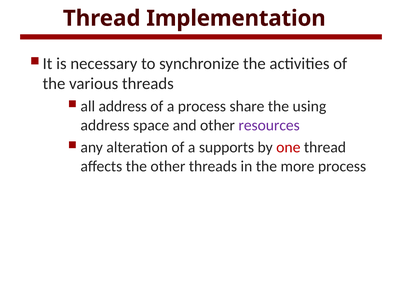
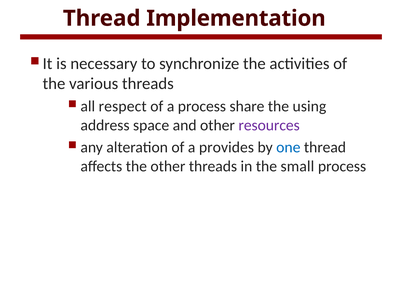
all address: address -> respect
supports: supports -> provides
one colour: red -> blue
more: more -> small
